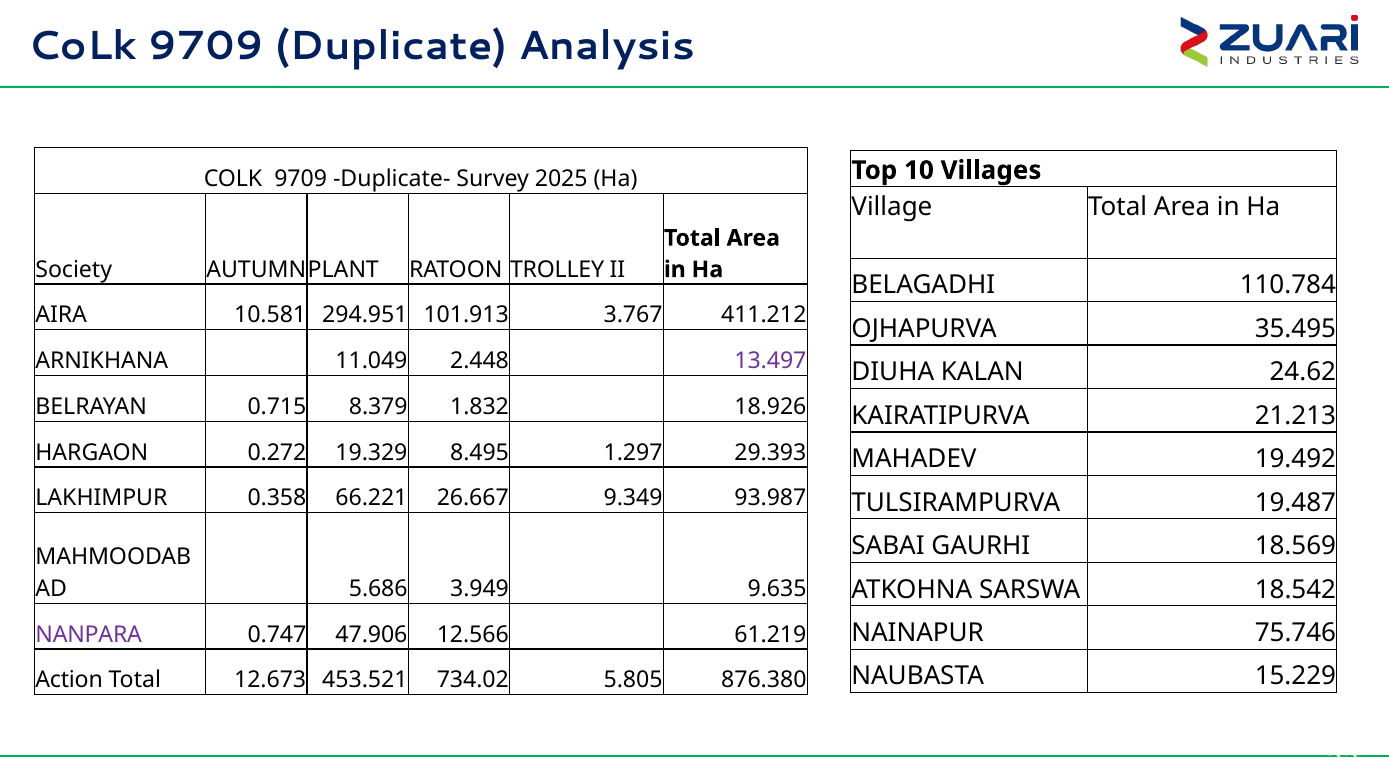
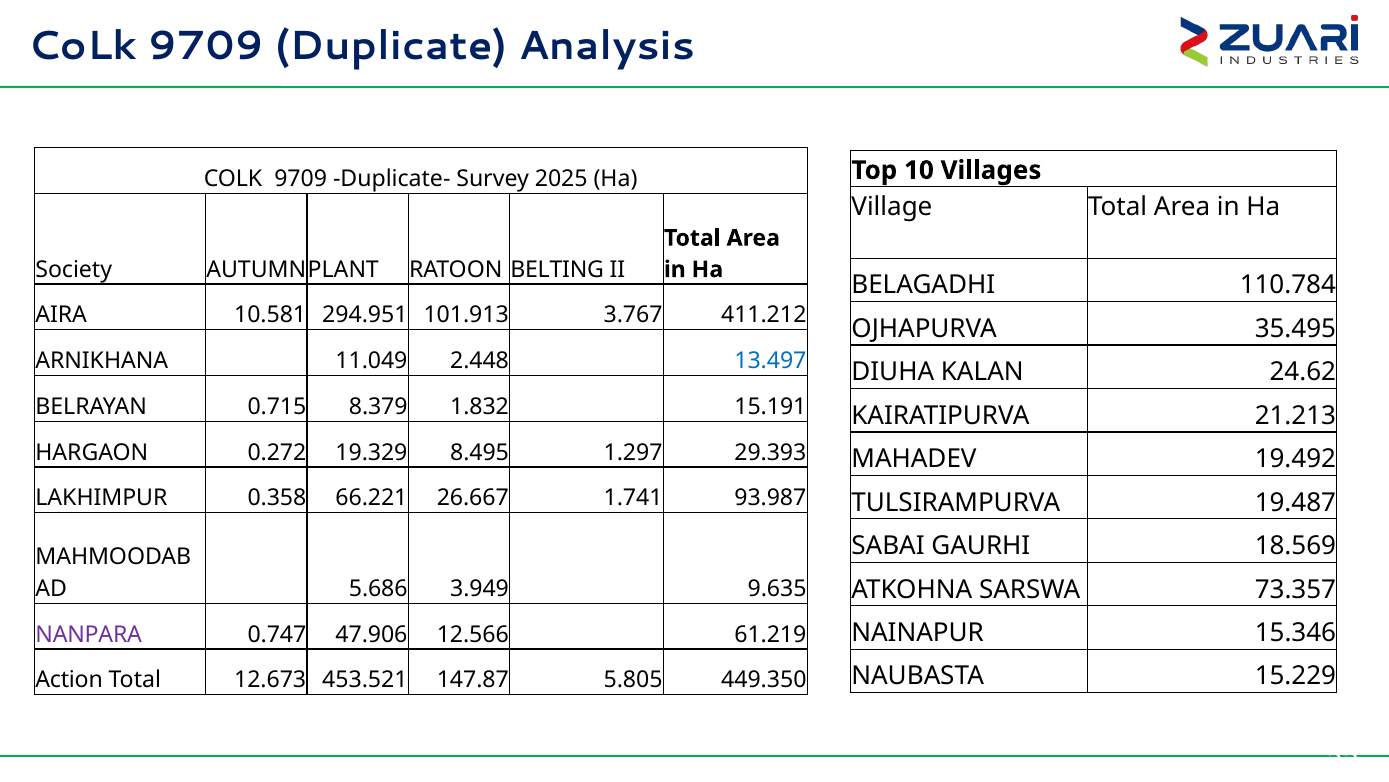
TROLLEY: TROLLEY -> BELTING
13.497 colour: purple -> blue
18.926: 18.926 -> 15.191
9.349: 9.349 -> 1.741
18.542: 18.542 -> 73.357
75.746: 75.746 -> 15.346
734.02: 734.02 -> 147.87
876.380: 876.380 -> 449.350
